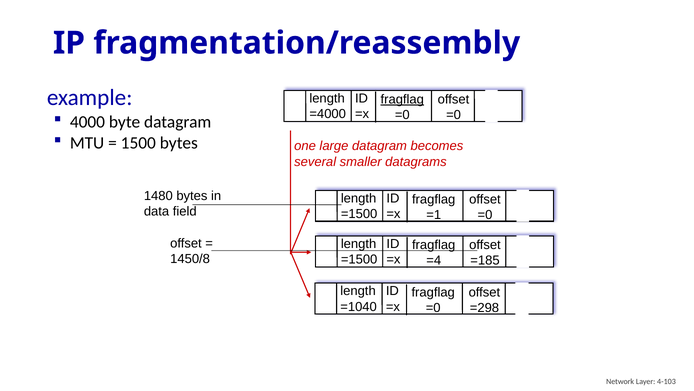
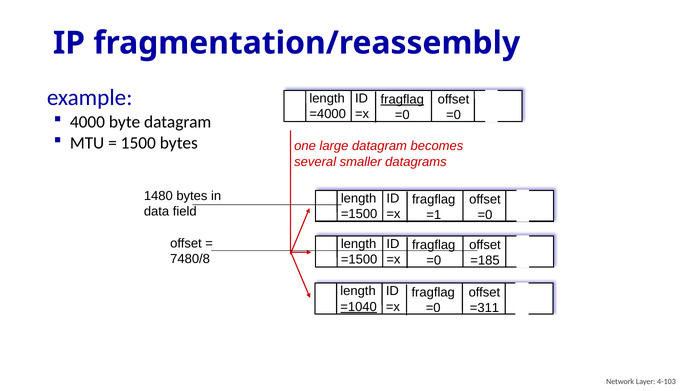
1450/8: 1450/8 -> 7480/8
=4 at (434, 260): =4 -> =0
=1040 underline: none -> present
=298: =298 -> =311
